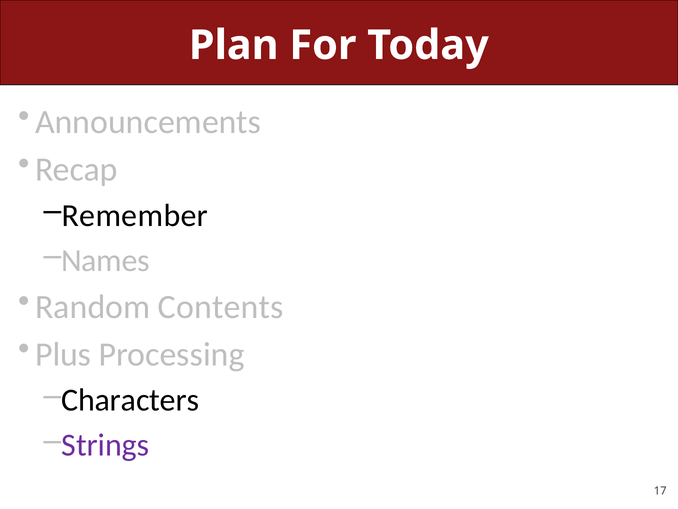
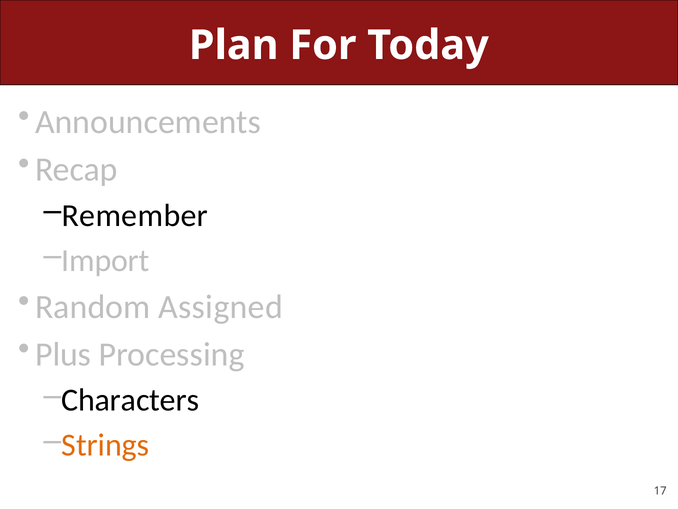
Names: Names -> Import
Contents: Contents -> Assigned
Strings colour: purple -> orange
